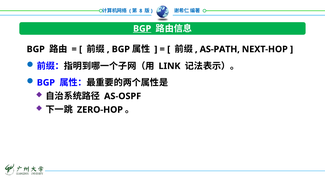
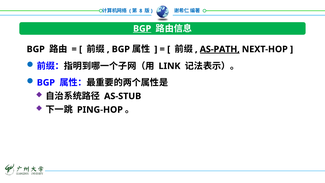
AS-PATH underline: none -> present
AS-OSPF: AS-OSPF -> AS-STUB
ZERO-HOP: ZERO-HOP -> PING-HOP
